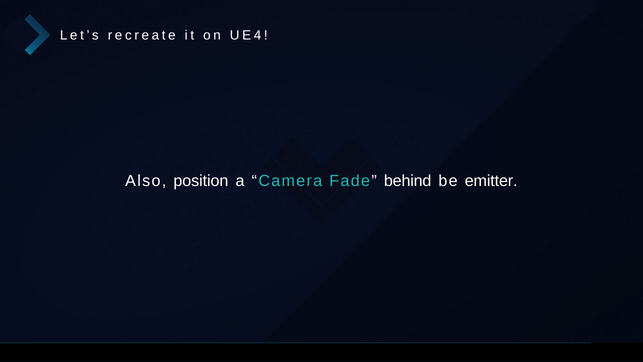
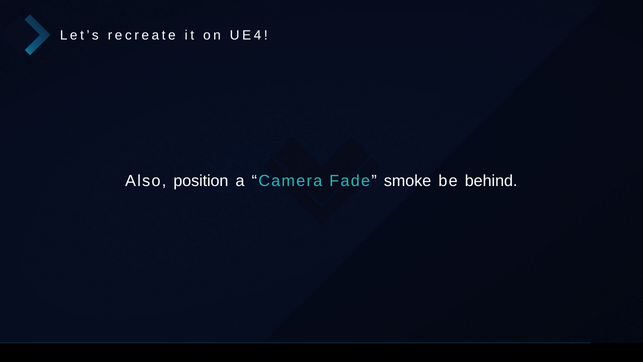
behind: behind -> smoke
emitter: emitter -> behind
